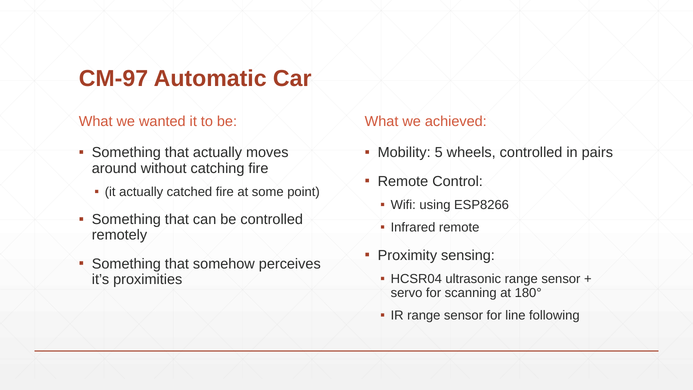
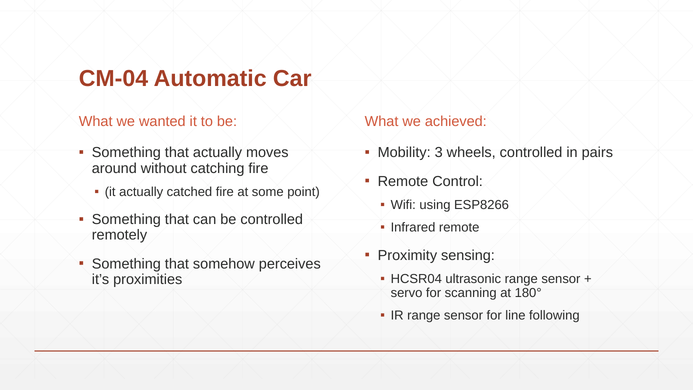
CM-97: CM-97 -> CM-04
5: 5 -> 3
